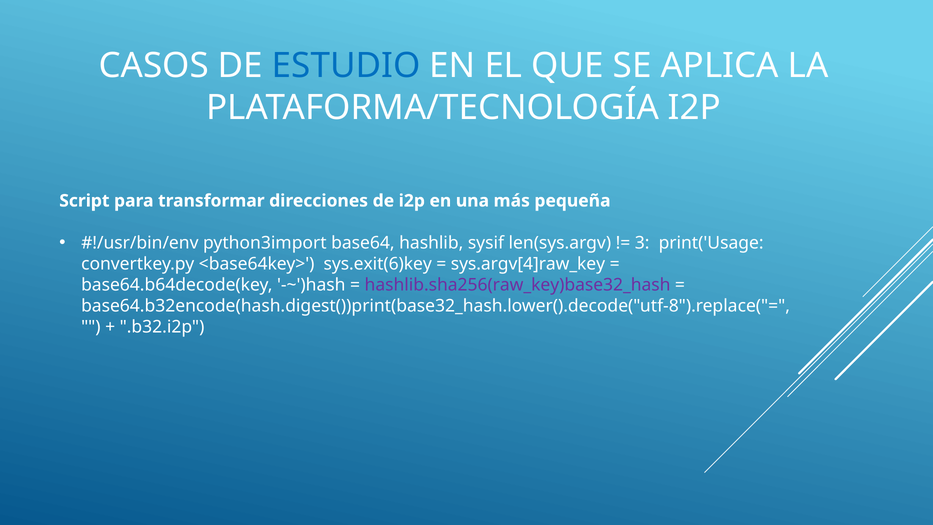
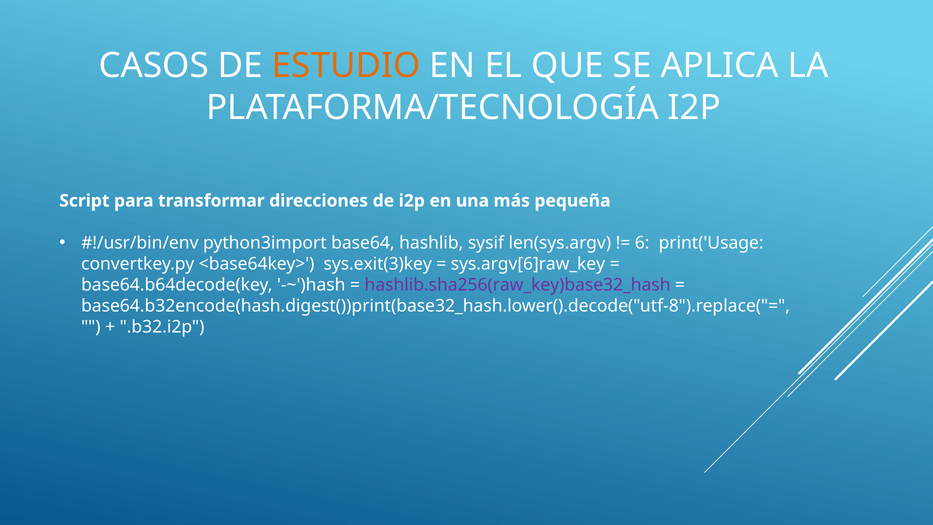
ESTUDIO colour: blue -> orange
3: 3 -> 6
sys.exit(6)key: sys.exit(6)key -> sys.exit(3)key
sys.argv[4]raw_key: sys.argv[4]raw_key -> sys.argv[6]raw_key
